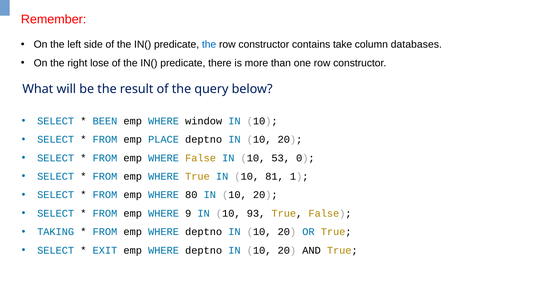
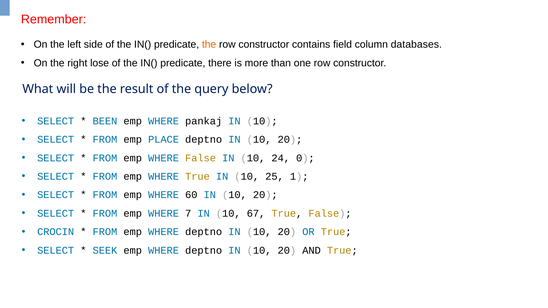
the at (209, 45) colour: blue -> orange
take: take -> field
window: window -> pankaj
53: 53 -> 24
81: 81 -> 25
80: 80 -> 60
9: 9 -> 7
93: 93 -> 67
TAKING: TAKING -> CROCIN
EXIT: EXIT -> SEEK
